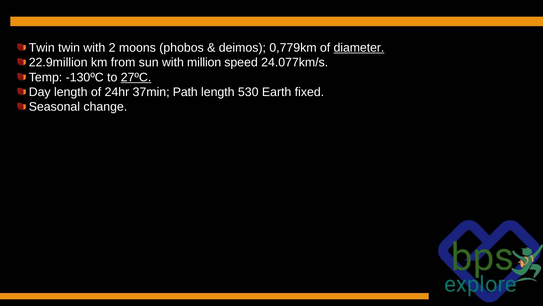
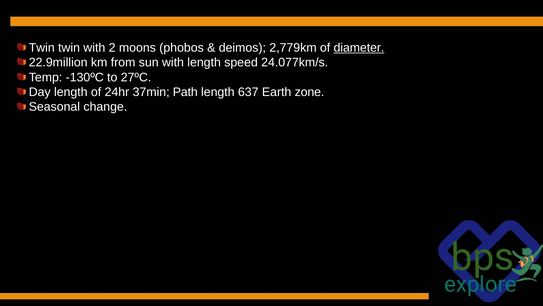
0,779km: 0,779km -> 2,779km
with million: million -> length
27ºC underline: present -> none
530: 530 -> 637
fixed: fixed -> zone
